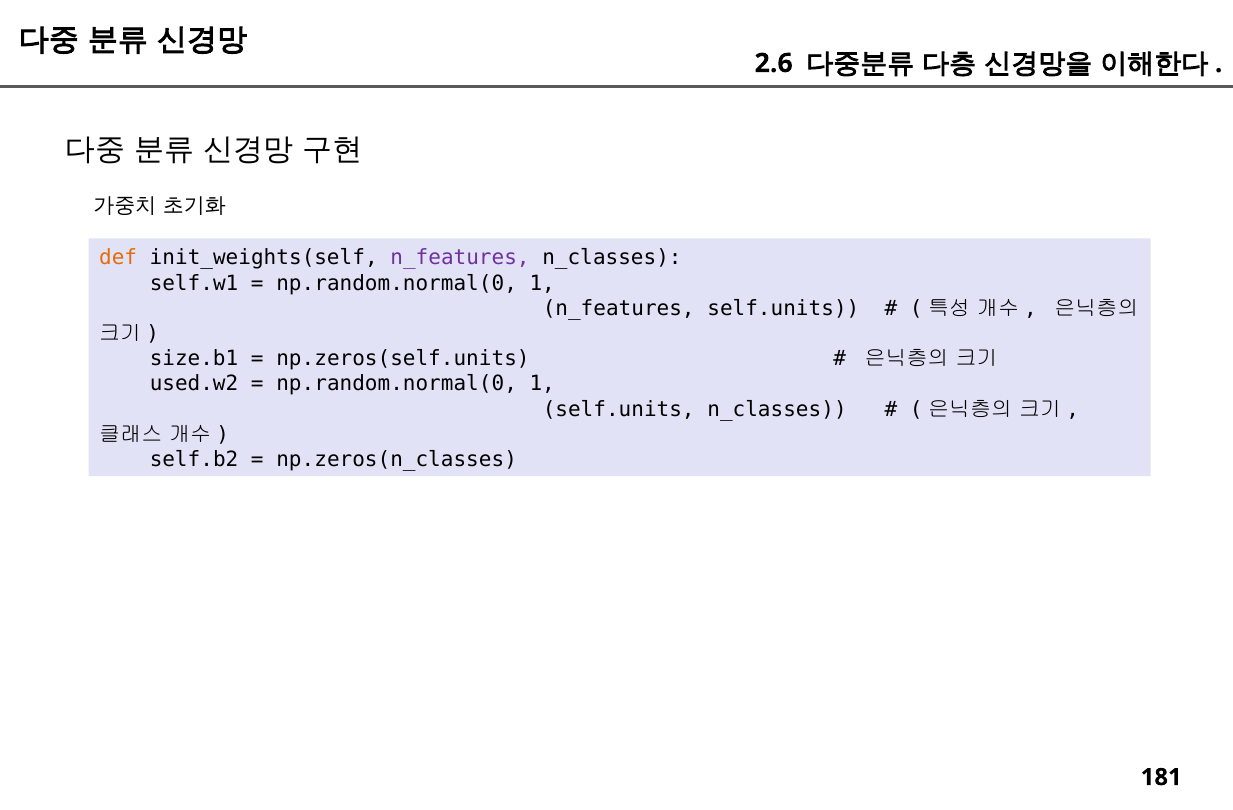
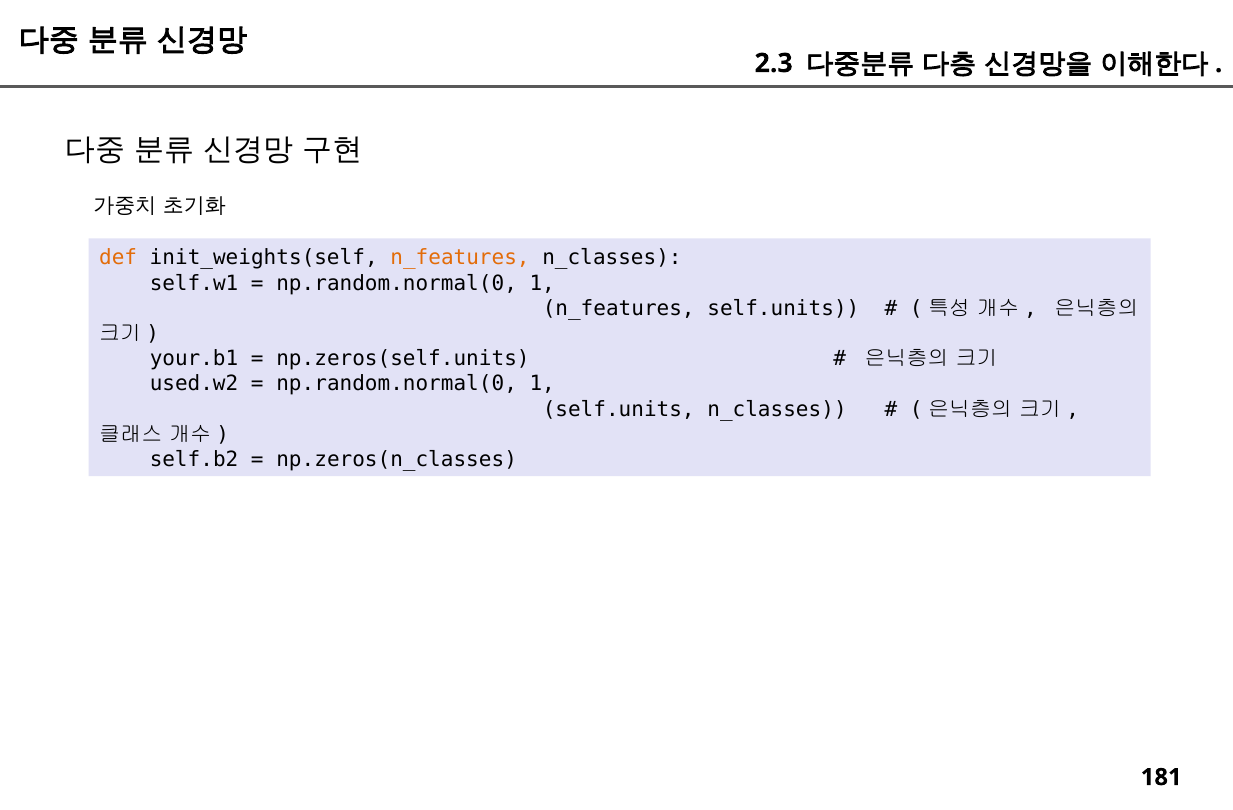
2.6: 2.6 -> 2.3
n_features at (460, 258) colour: purple -> orange
size.b1: size.b1 -> your.b1
